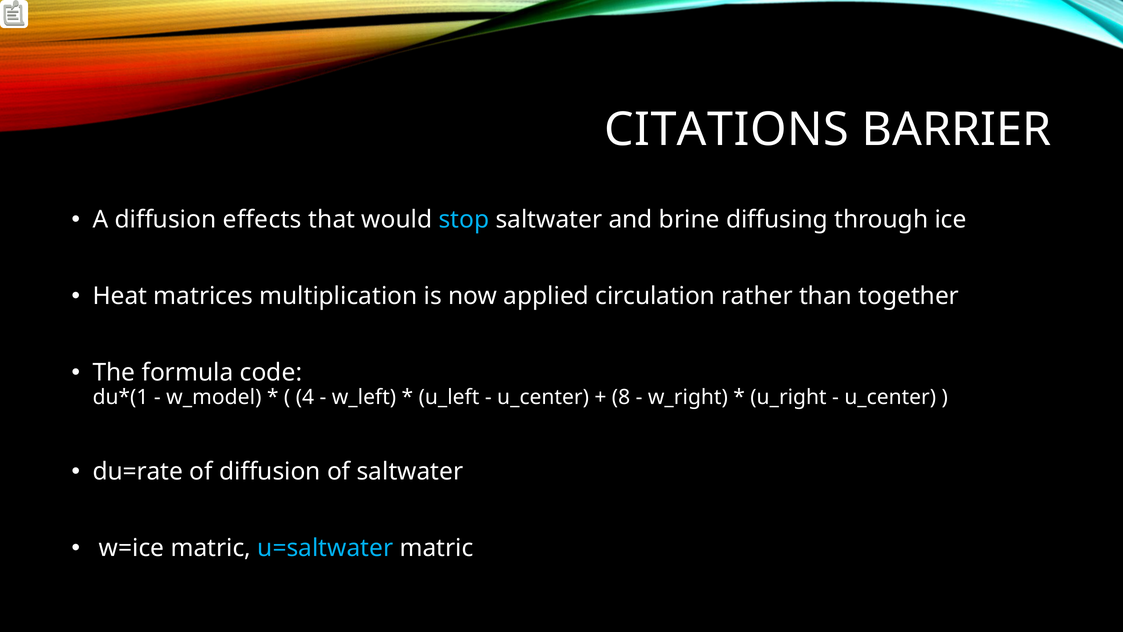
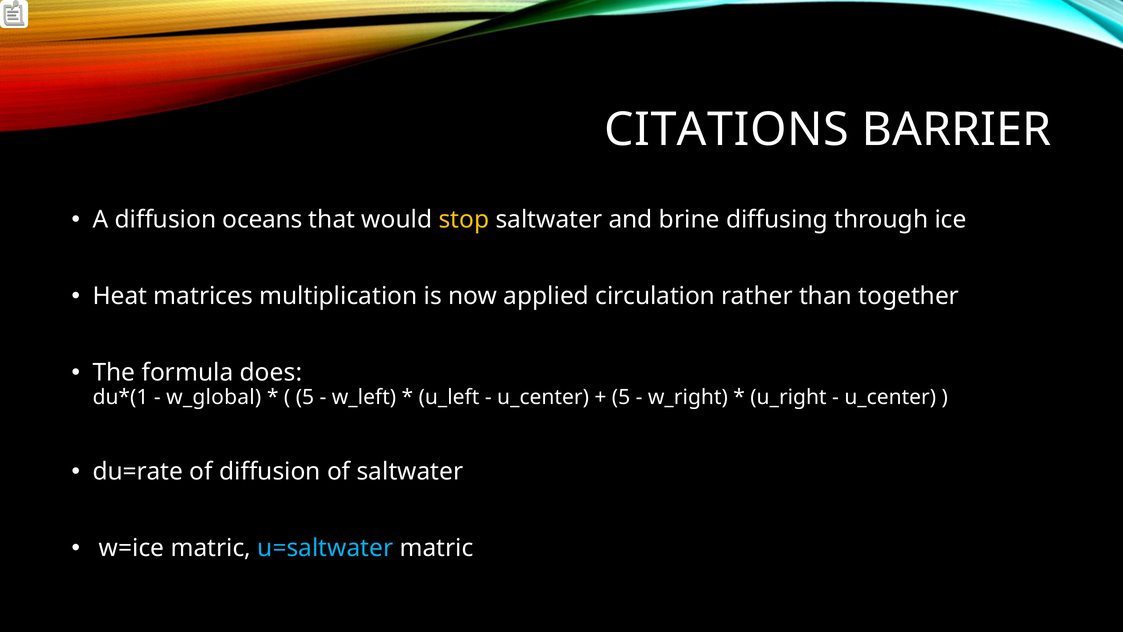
effects: effects -> oceans
stop colour: light blue -> yellow
code: code -> does
w_model: w_model -> w_global
4 at (305, 397): 4 -> 5
8 at (621, 397): 8 -> 5
